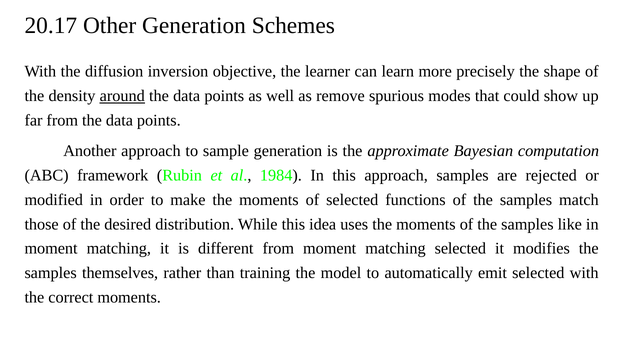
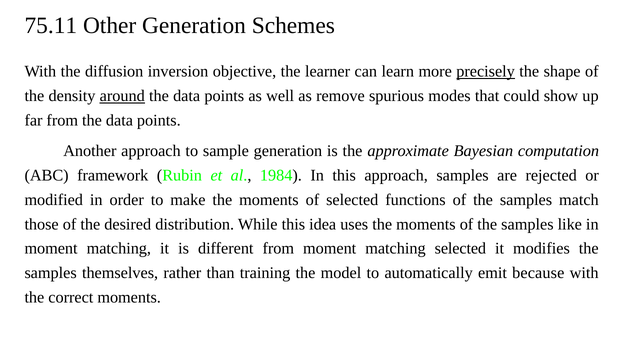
20.17: 20.17 -> 75.11
precisely underline: none -> present
emit selected: selected -> because
